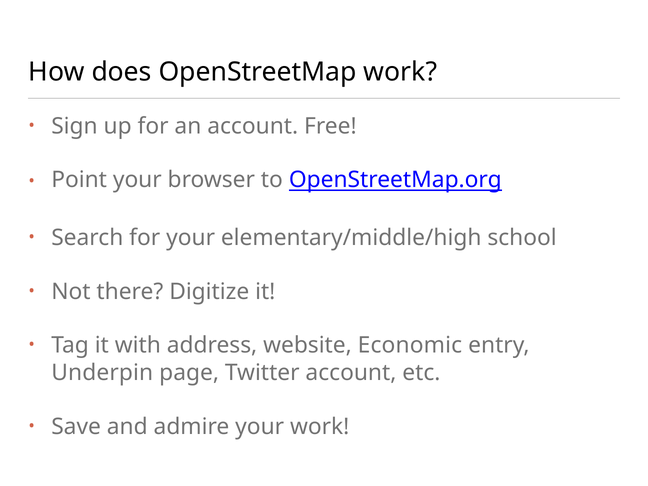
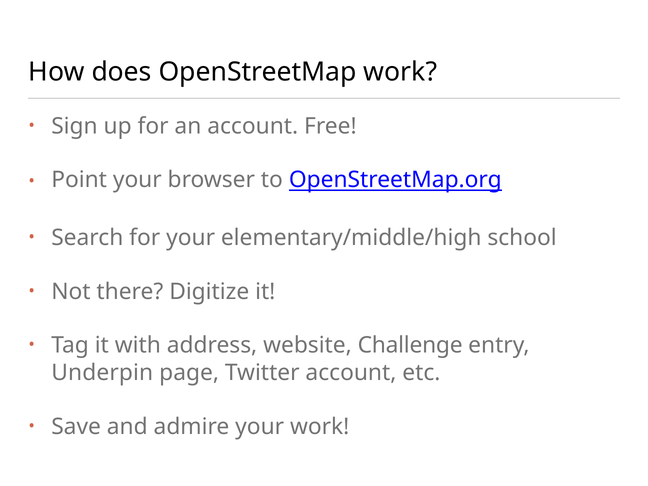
Economic: Economic -> Challenge
